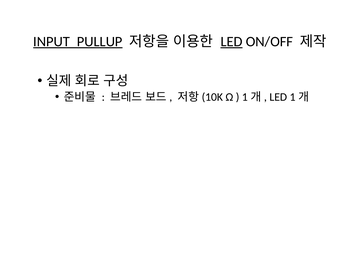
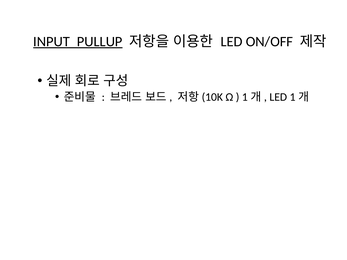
LED at (232, 42) underline: present -> none
